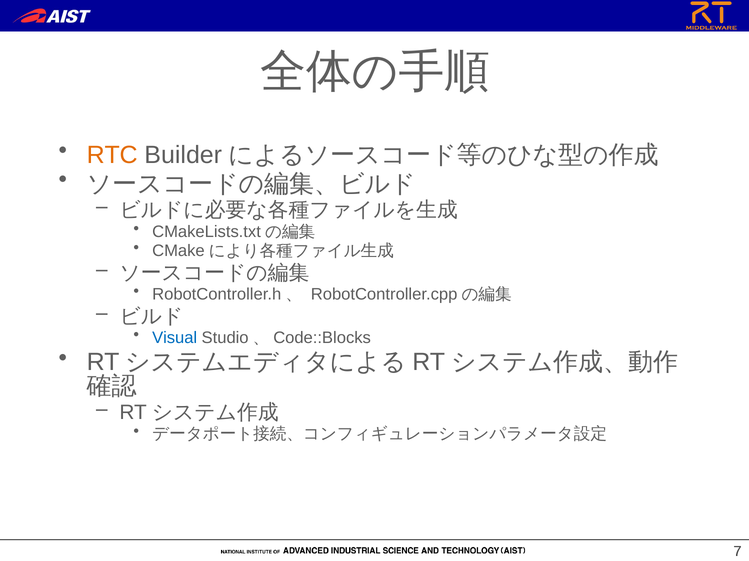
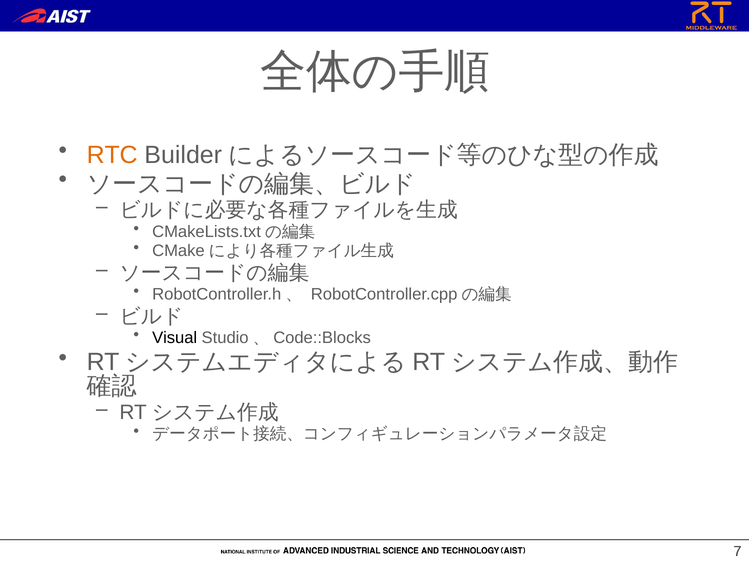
Visual colour: blue -> black
